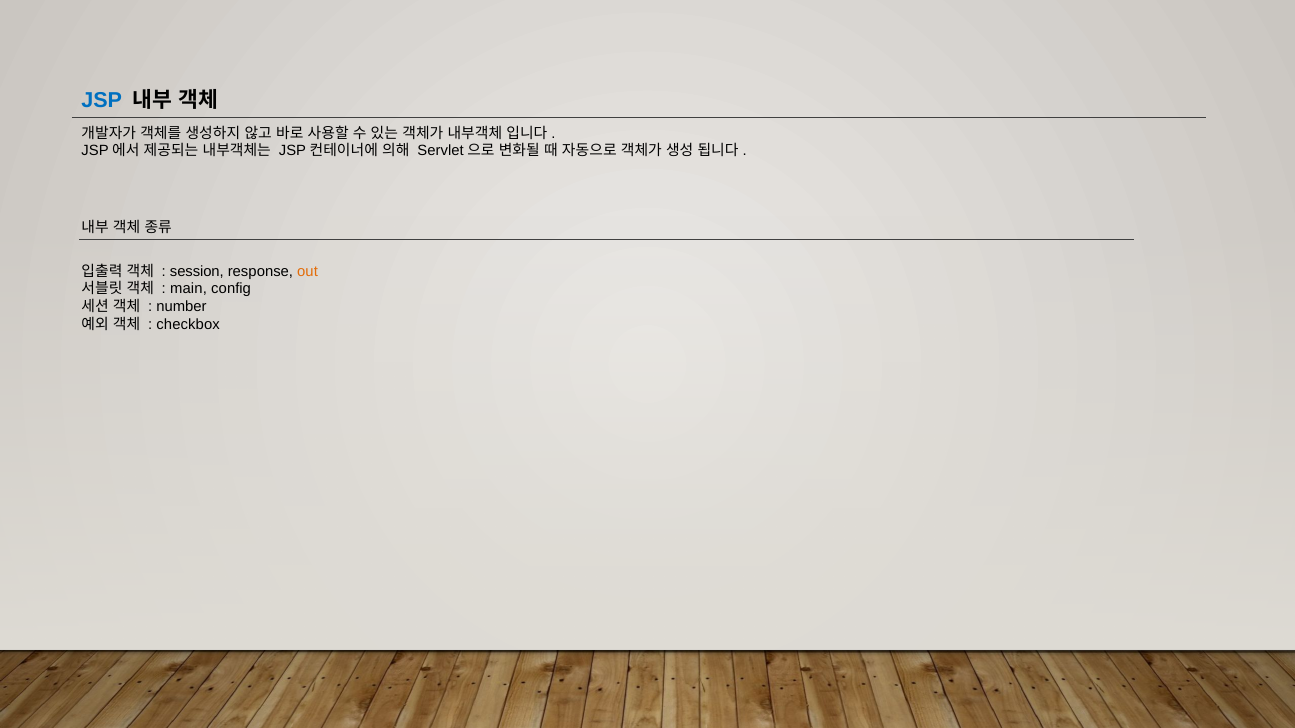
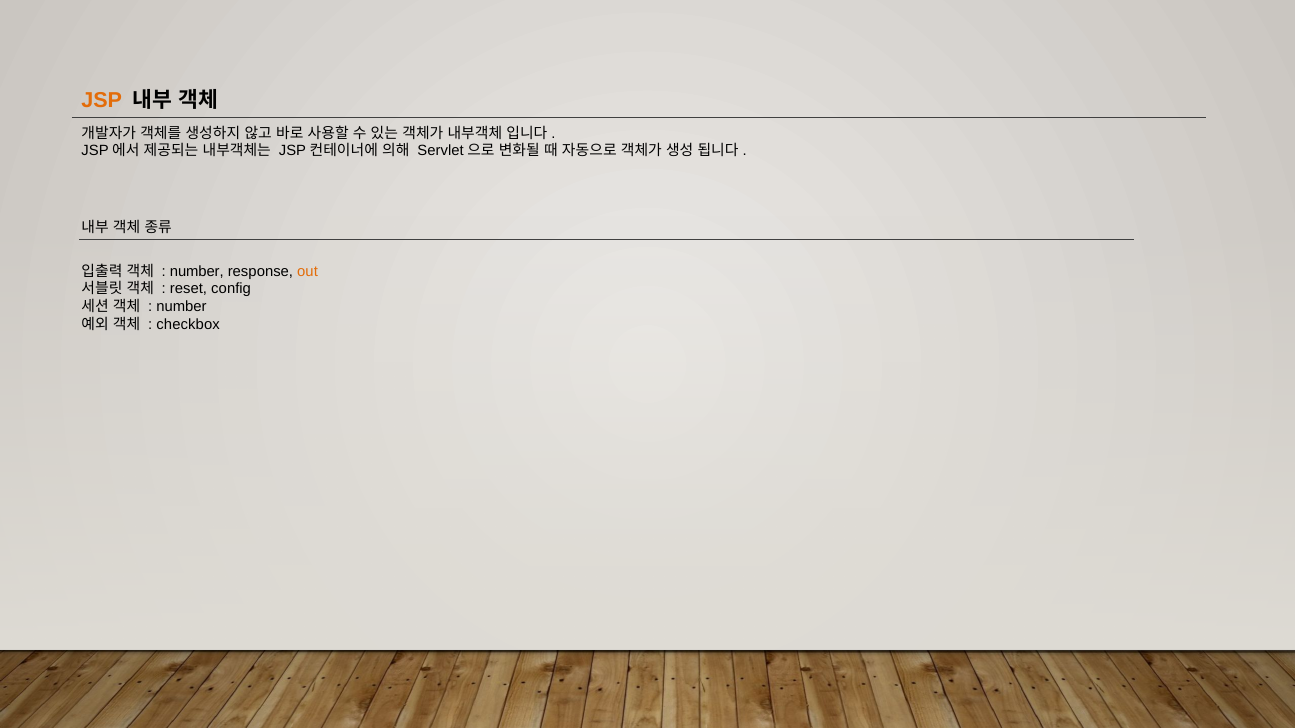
JSP colour: blue -> orange
session at (197, 271): session -> number
main: main -> reset
